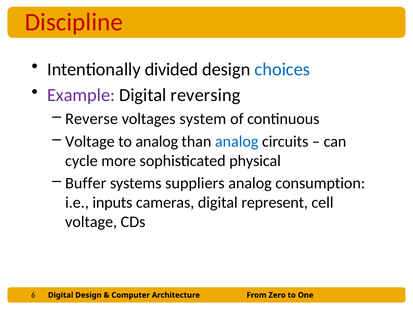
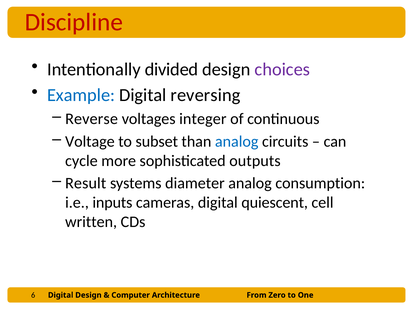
choices colour: blue -> purple
Example colour: purple -> blue
system: system -> integer
to analog: analog -> subset
physical: physical -> outputs
Buffer: Buffer -> Result
suppliers: suppliers -> diameter
represent: represent -> quiescent
voltage at (91, 222): voltage -> written
